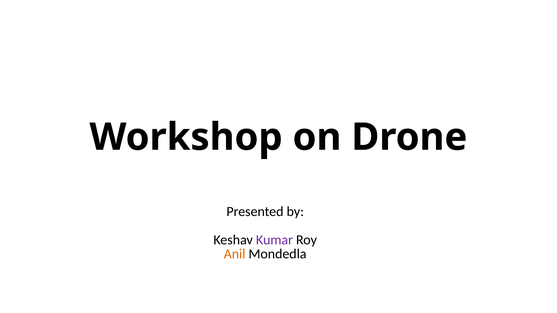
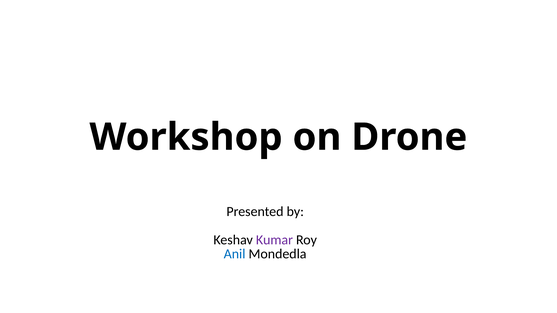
Anil colour: orange -> blue
